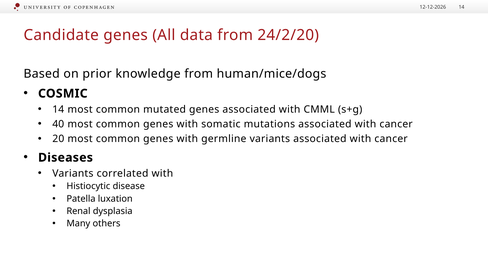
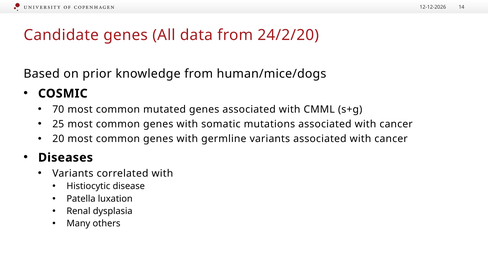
14 at (58, 109): 14 -> 70
40: 40 -> 25
